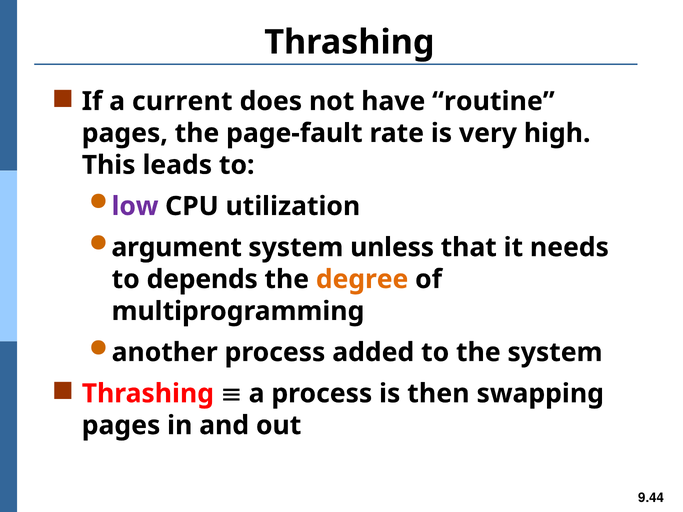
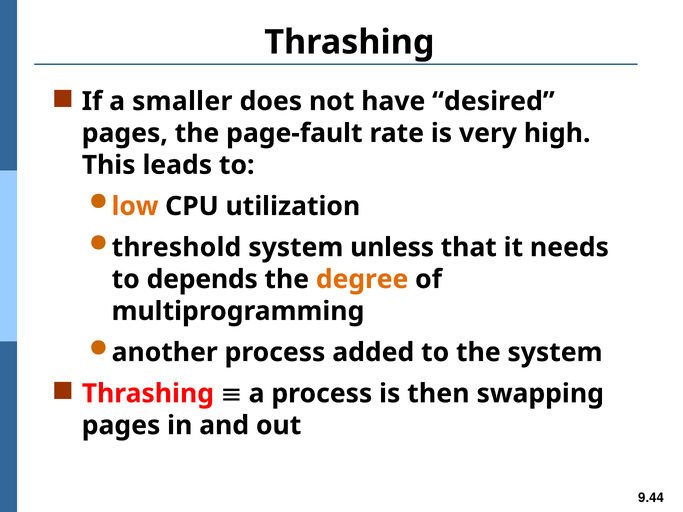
current: current -> smaller
routine: routine -> desired
low colour: purple -> orange
argument: argument -> threshold
